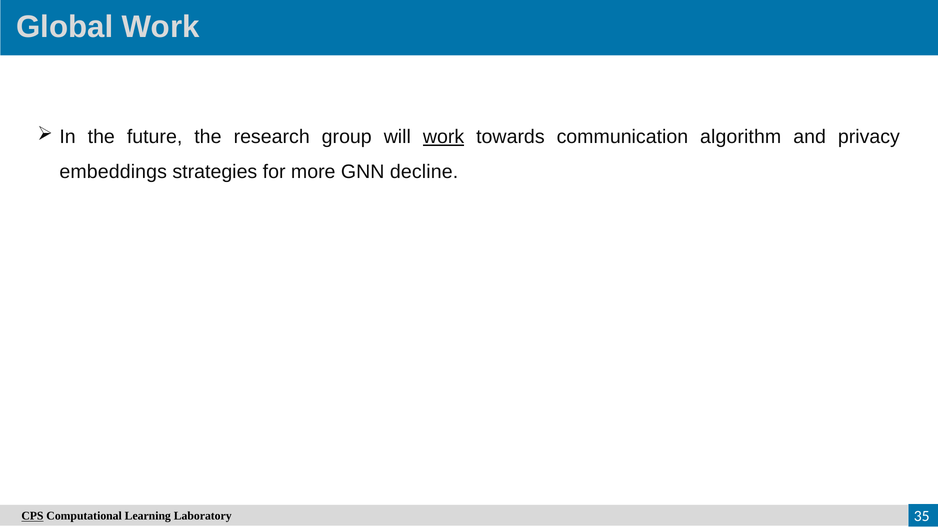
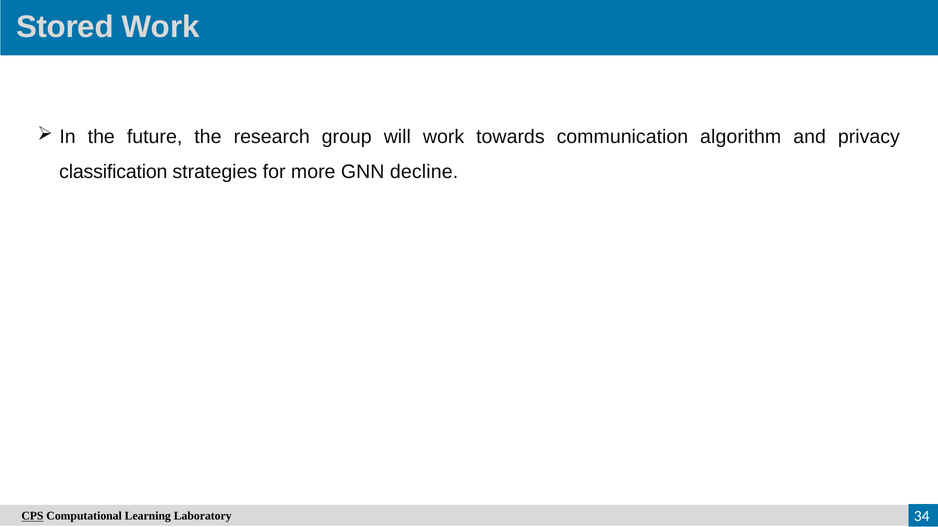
Global: Global -> Stored
work at (444, 137) underline: present -> none
embeddings: embeddings -> classification
35: 35 -> 34
